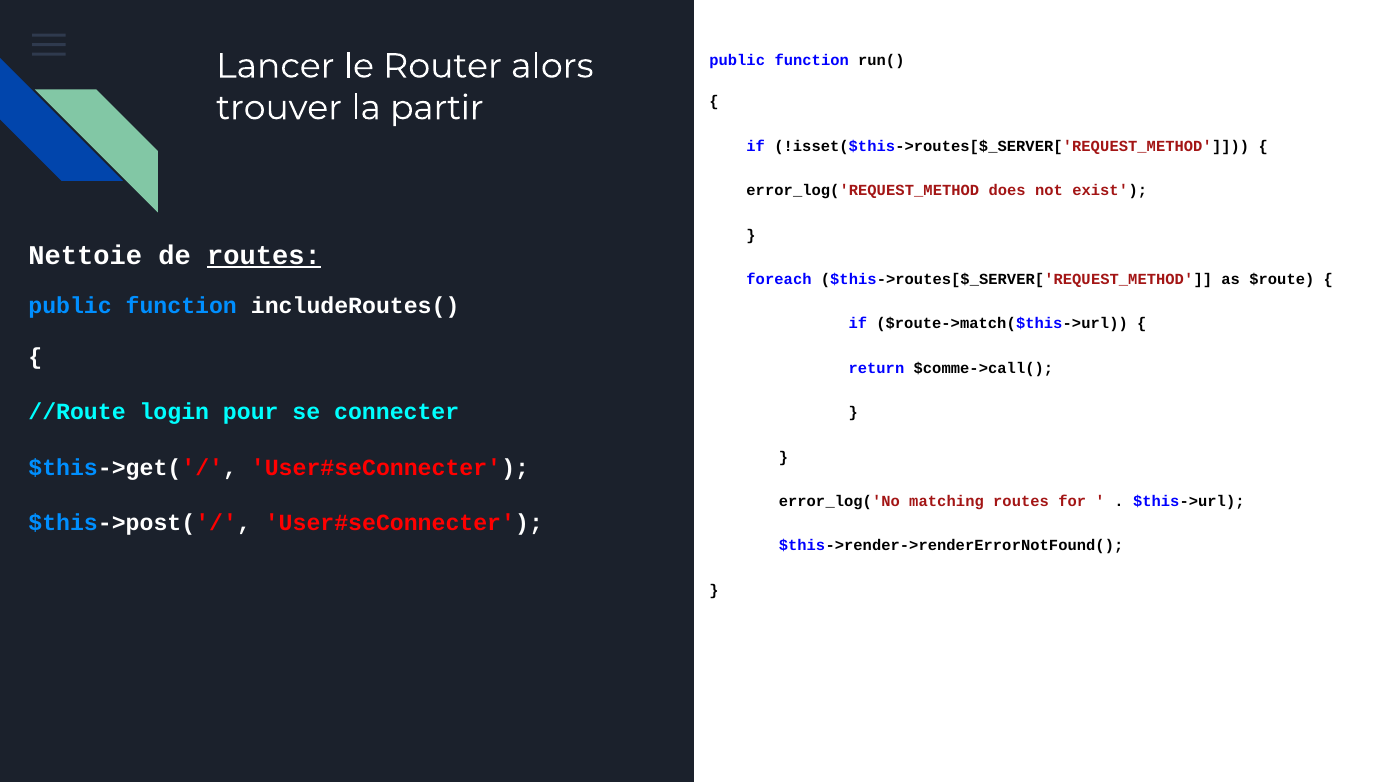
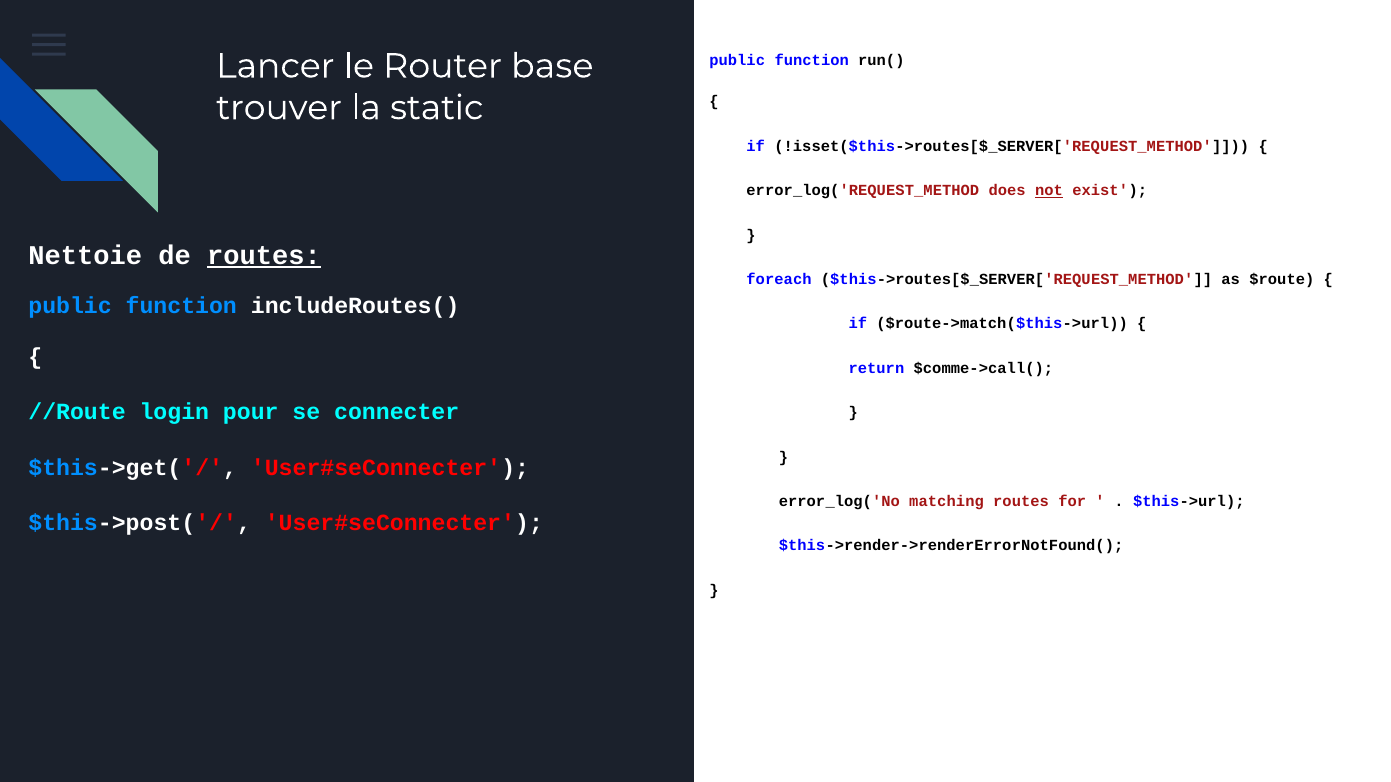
alors: alors -> base
partir: partir -> static
not underline: none -> present
